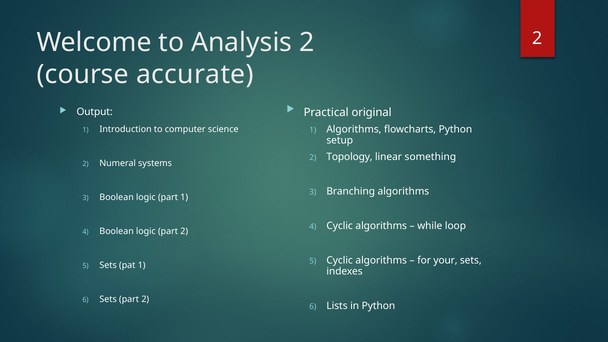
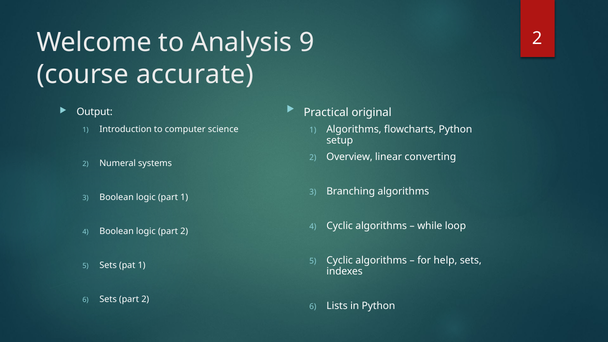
Analysis 2: 2 -> 9
Topology: Topology -> Overview
something: something -> converting
your: your -> help
